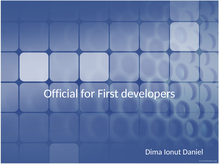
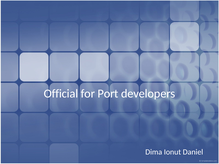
First: First -> Port
